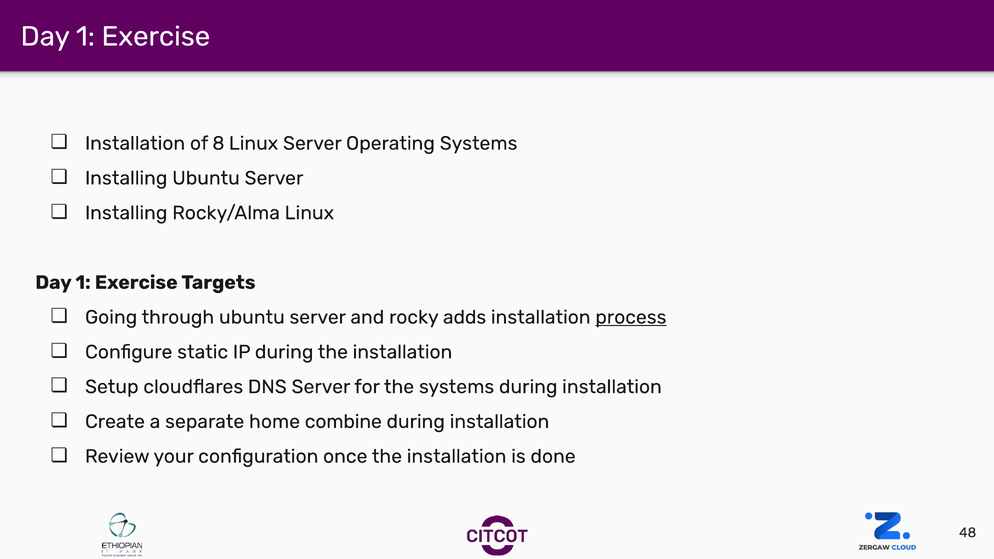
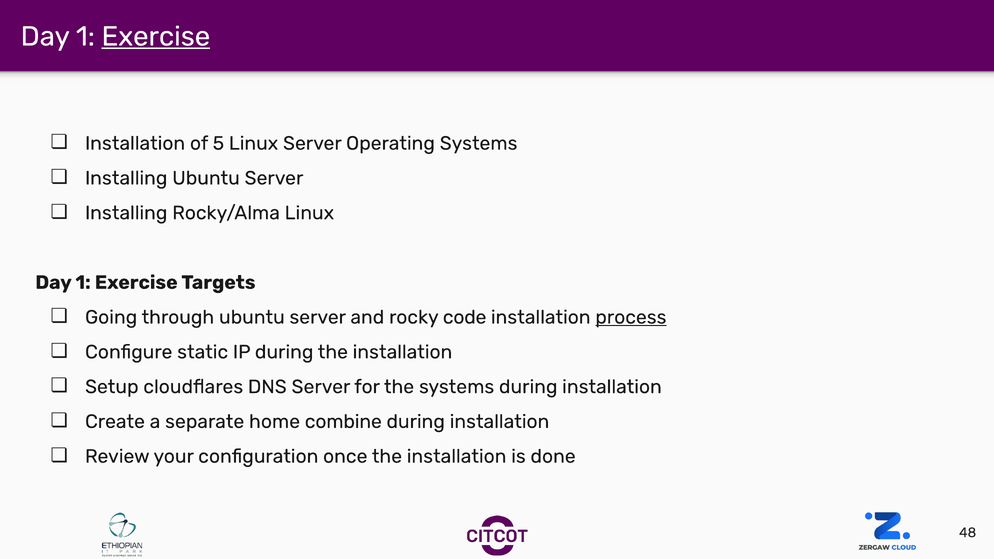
Exercise at (156, 36) underline: none -> present
8: 8 -> 5
adds: adds -> code
